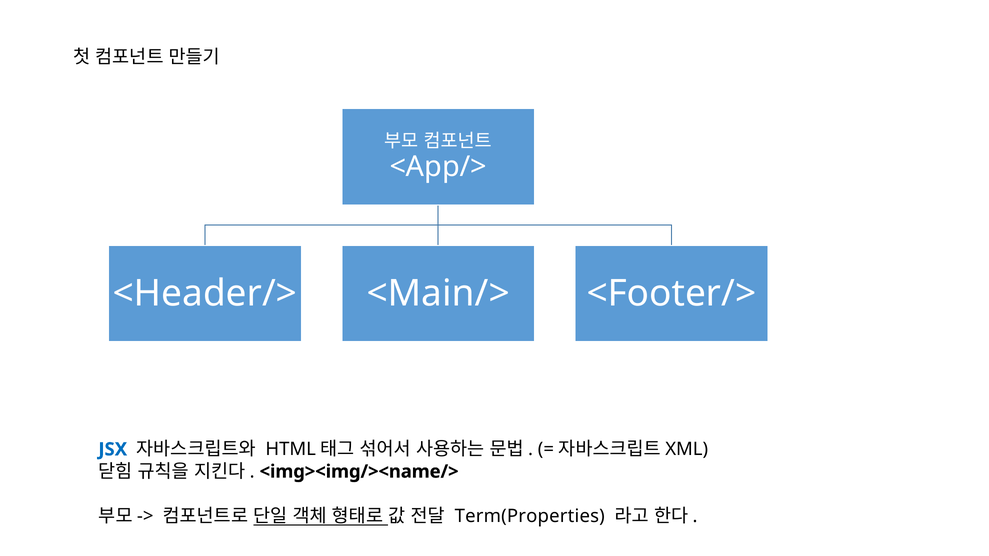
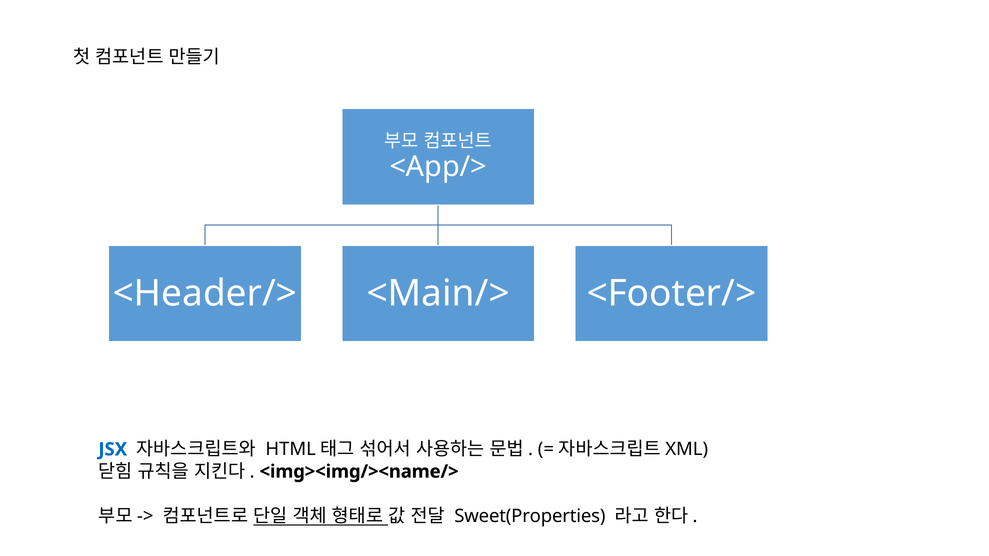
Term(Properties: Term(Properties -> Sweet(Properties
